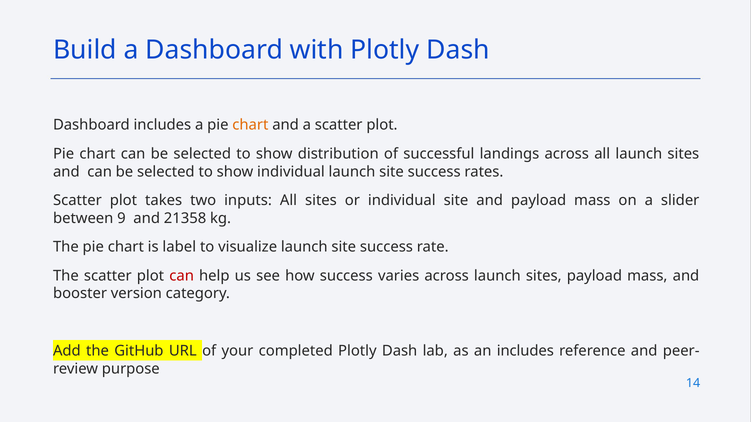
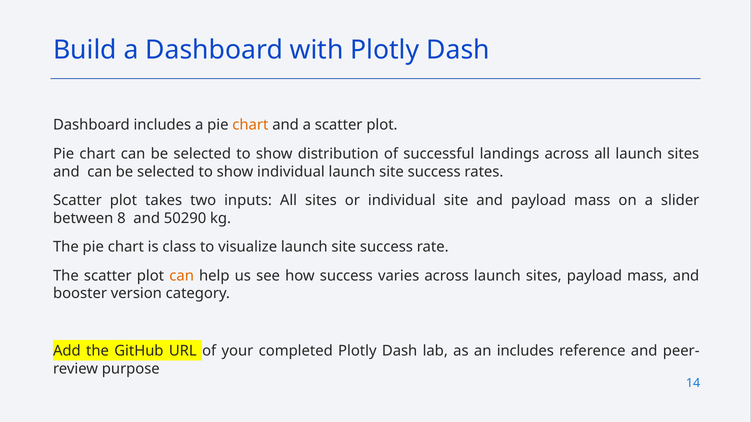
9: 9 -> 8
21358: 21358 -> 50290
label: label -> class
can at (182, 276) colour: red -> orange
